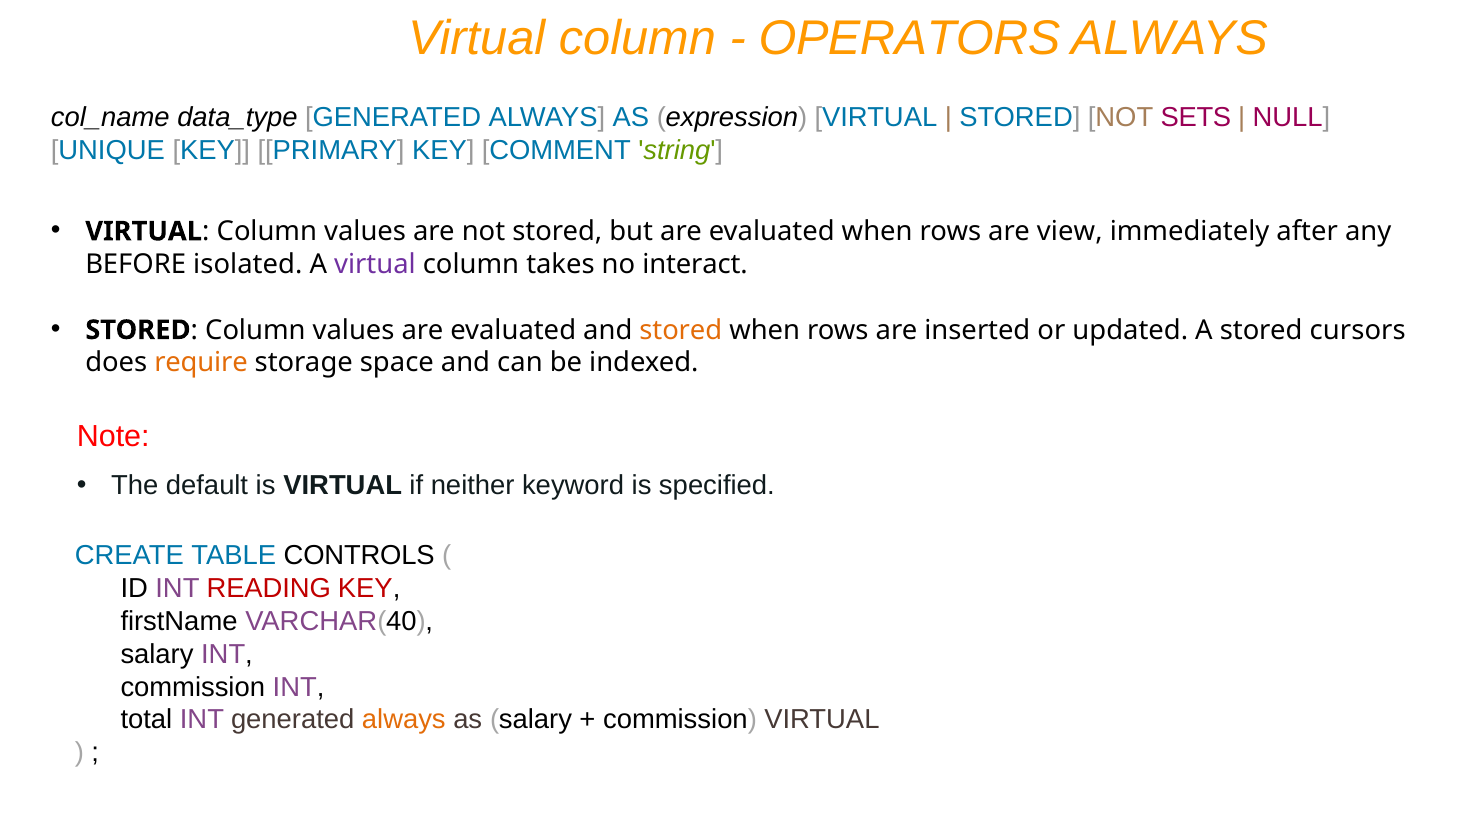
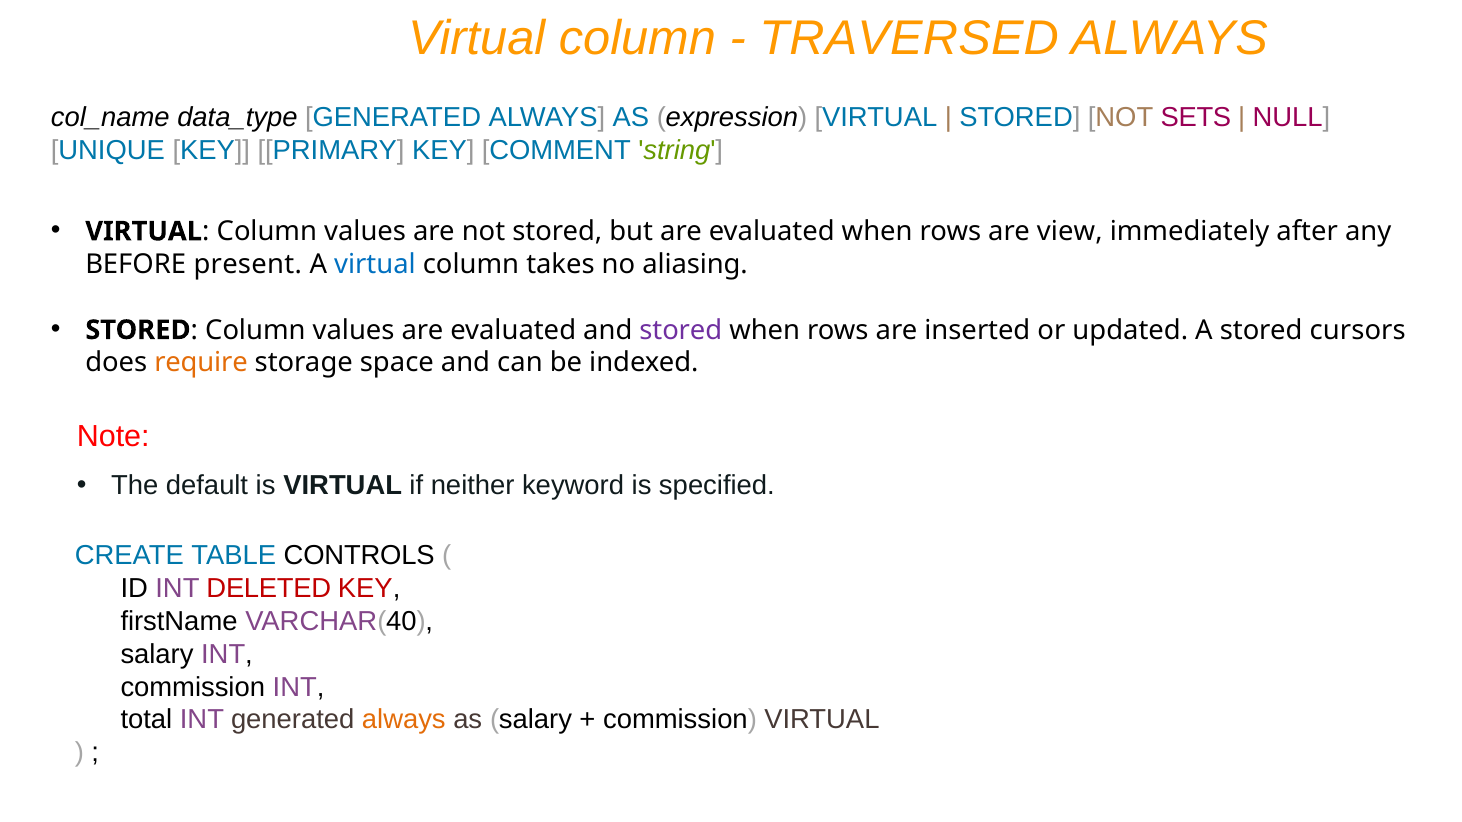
OPERATORS: OPERATORS -> TRAVERSED
isolated: isolated -> present
virtual at (375, 264) colour: purple -> blue
interact: interact -> aliasing
stored at (681, 330) colour: orange -> purple
READING: READING -> DELETED
